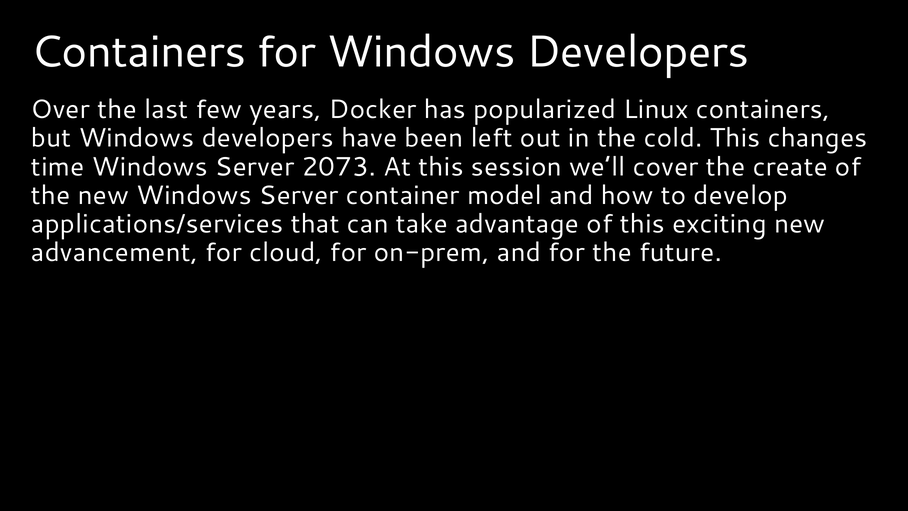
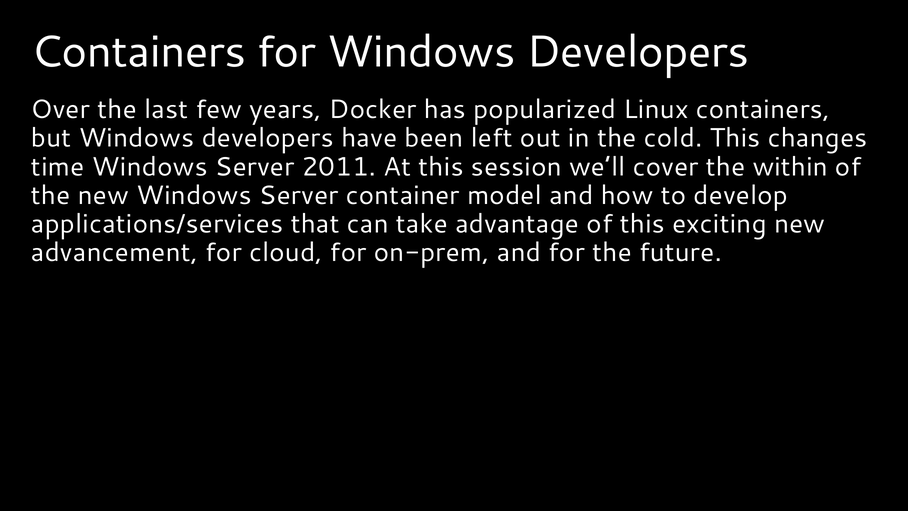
2073: 2073 -> 2011
create: create -> within
